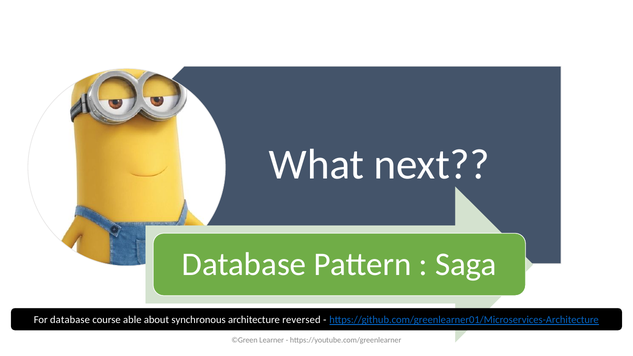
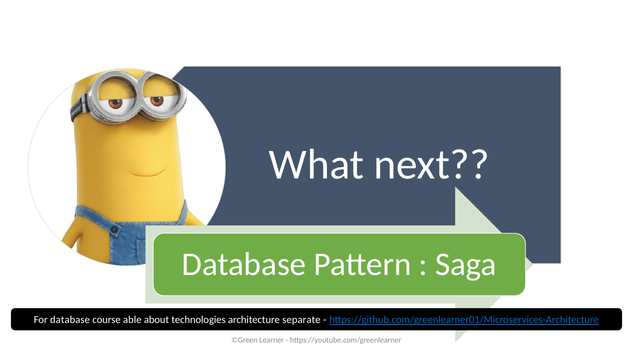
synchronous: synchronous -> technologies
reversed: reversed -> separate
